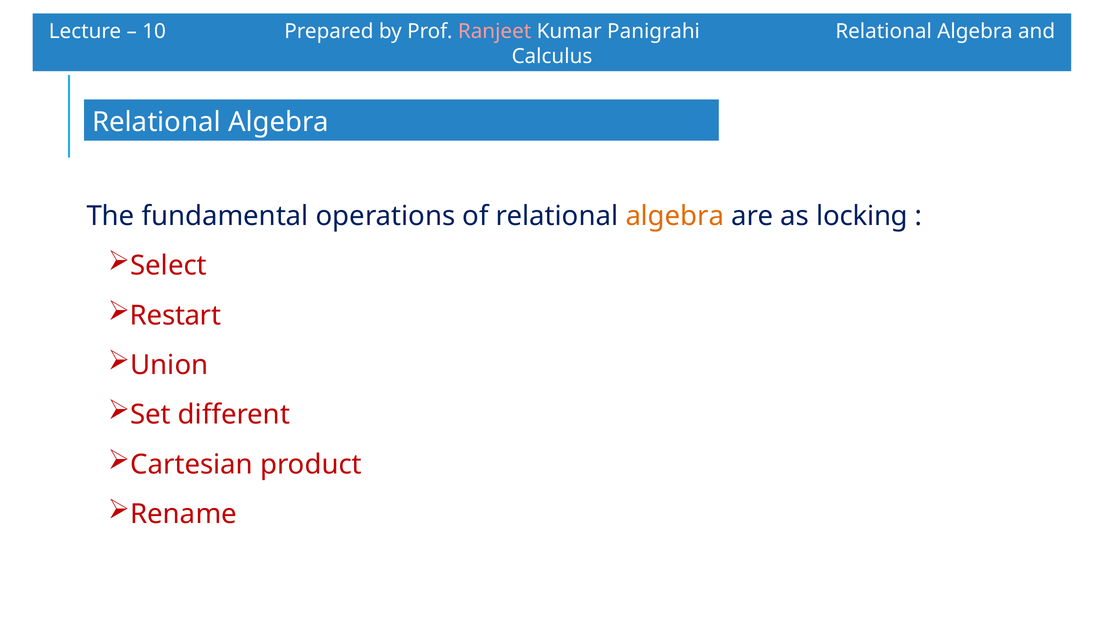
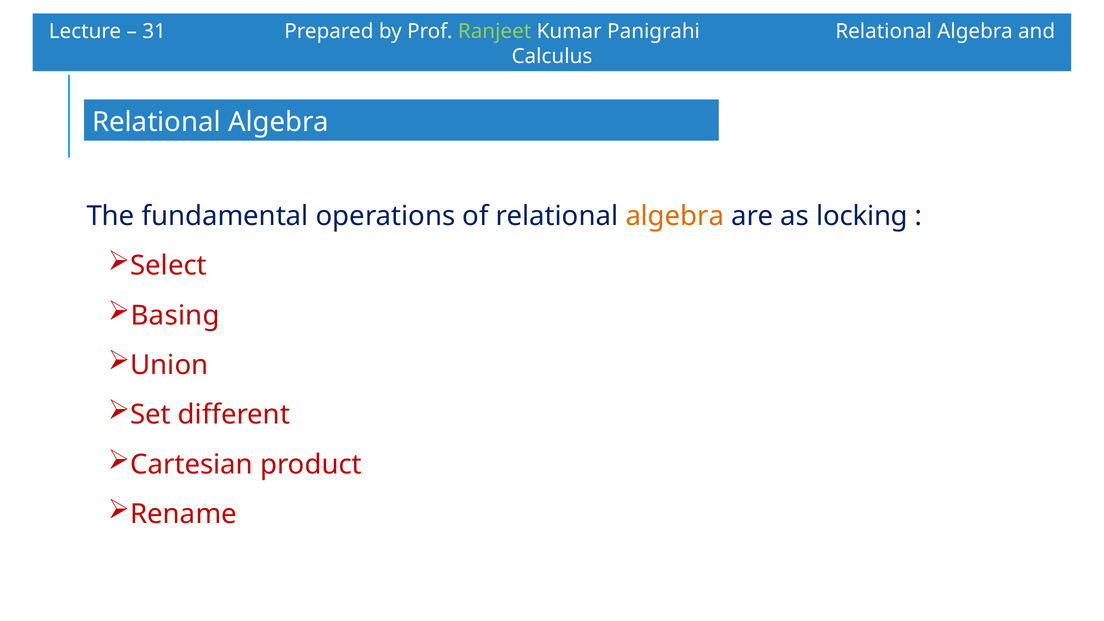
10: 10 -> 31
Ranjeet colour: pink -> light green
Restart: Restart -> Basing
